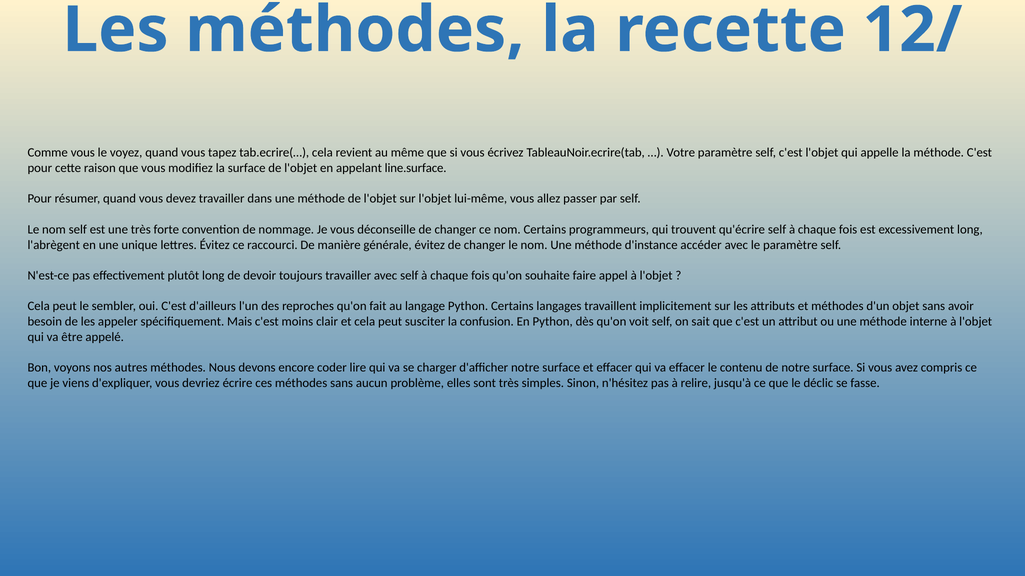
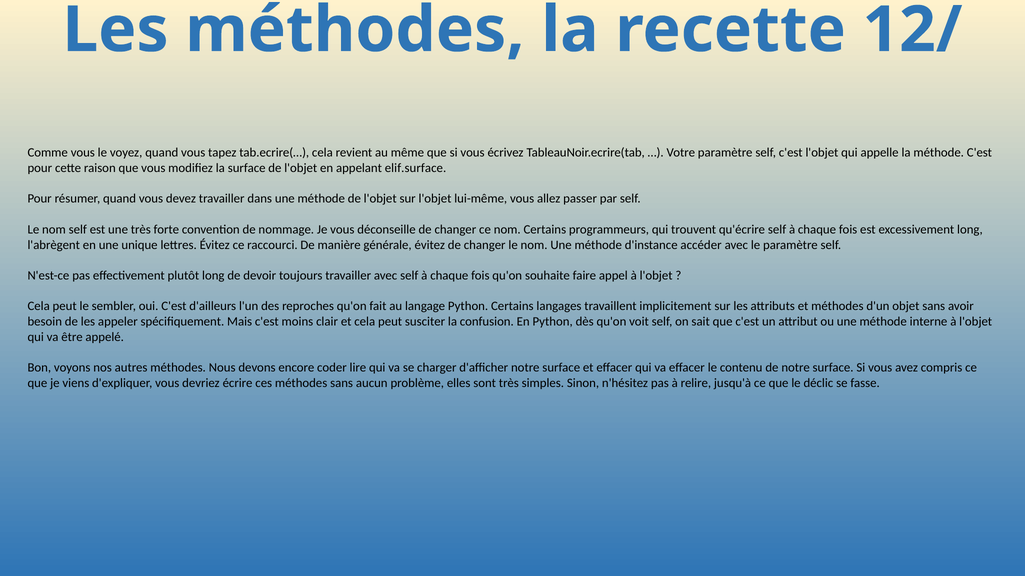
line.surface: line.surface -> elif.surface
